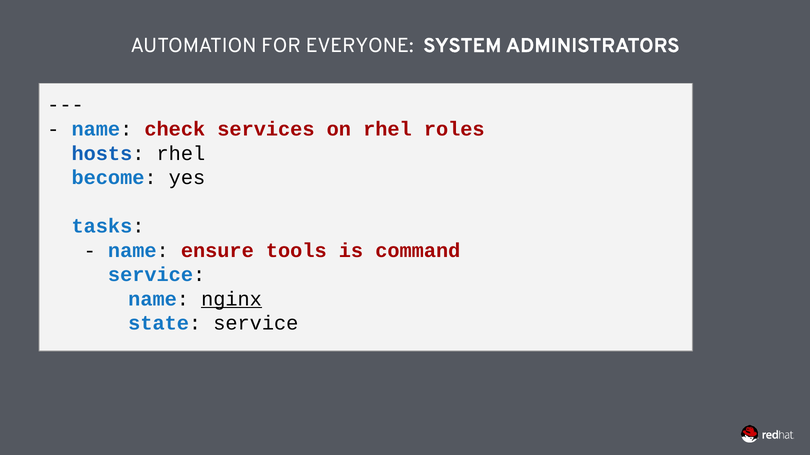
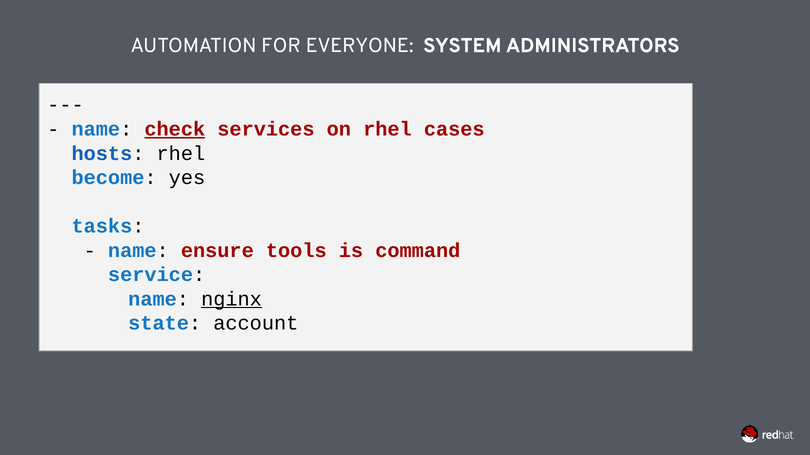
check underline: none -> present
roles: roles -> cases
state service: service -> account
